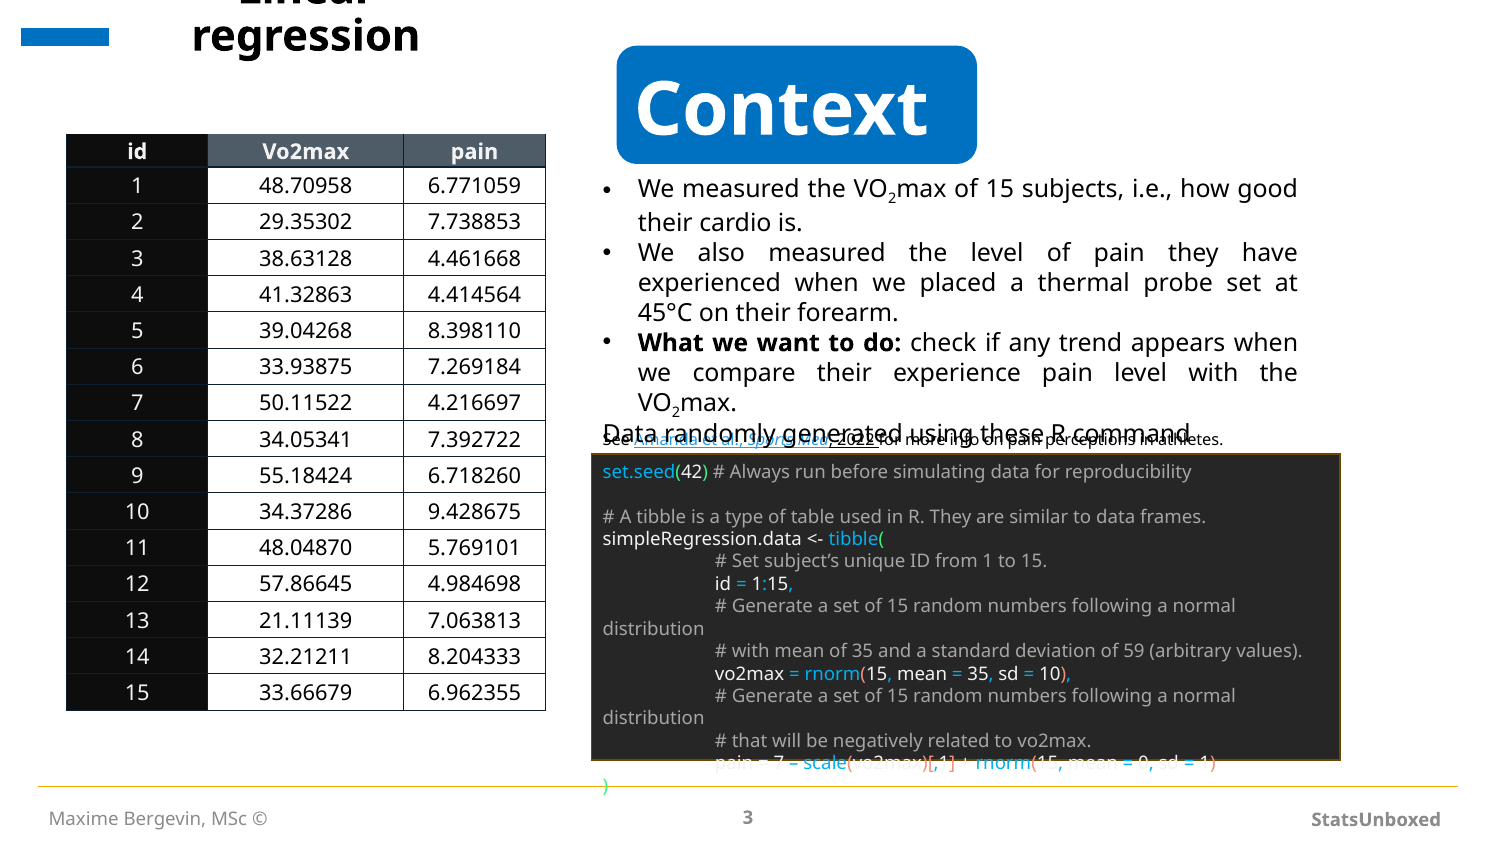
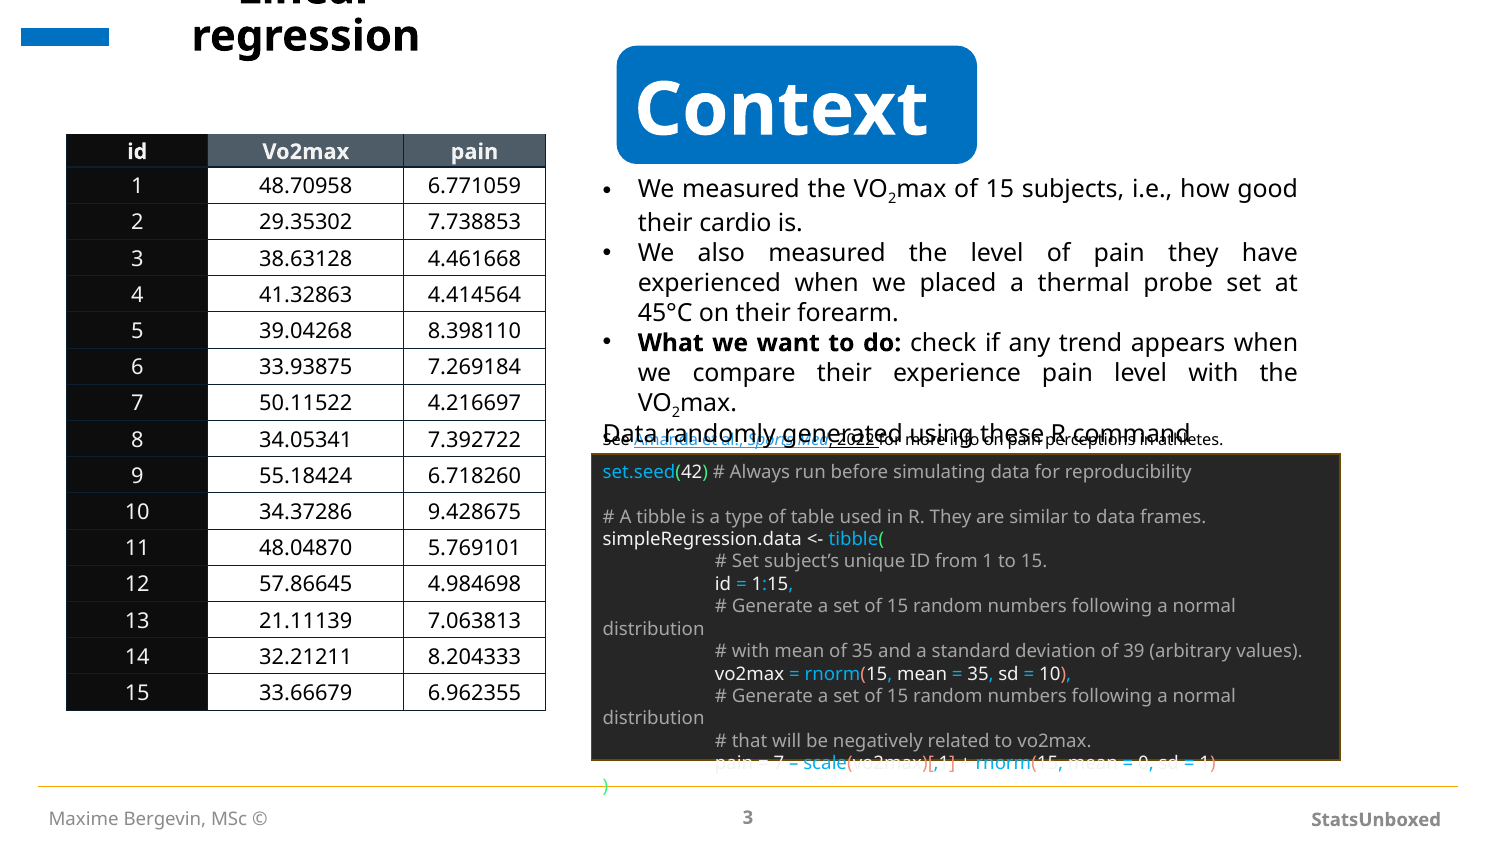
59: 59 -> 39
